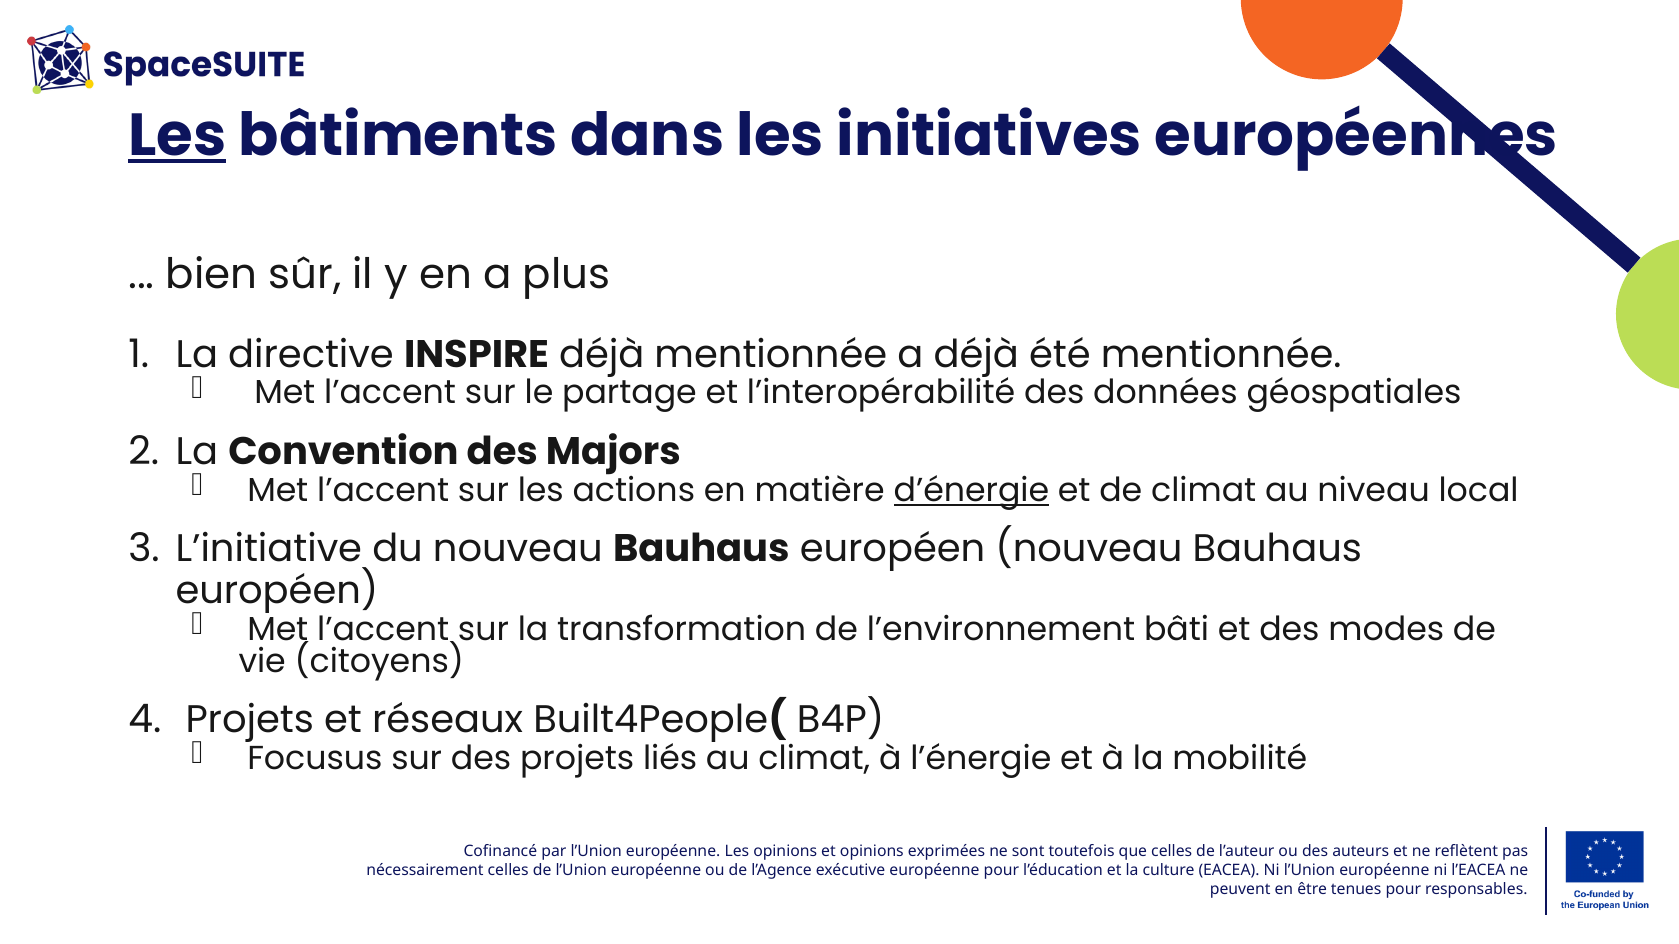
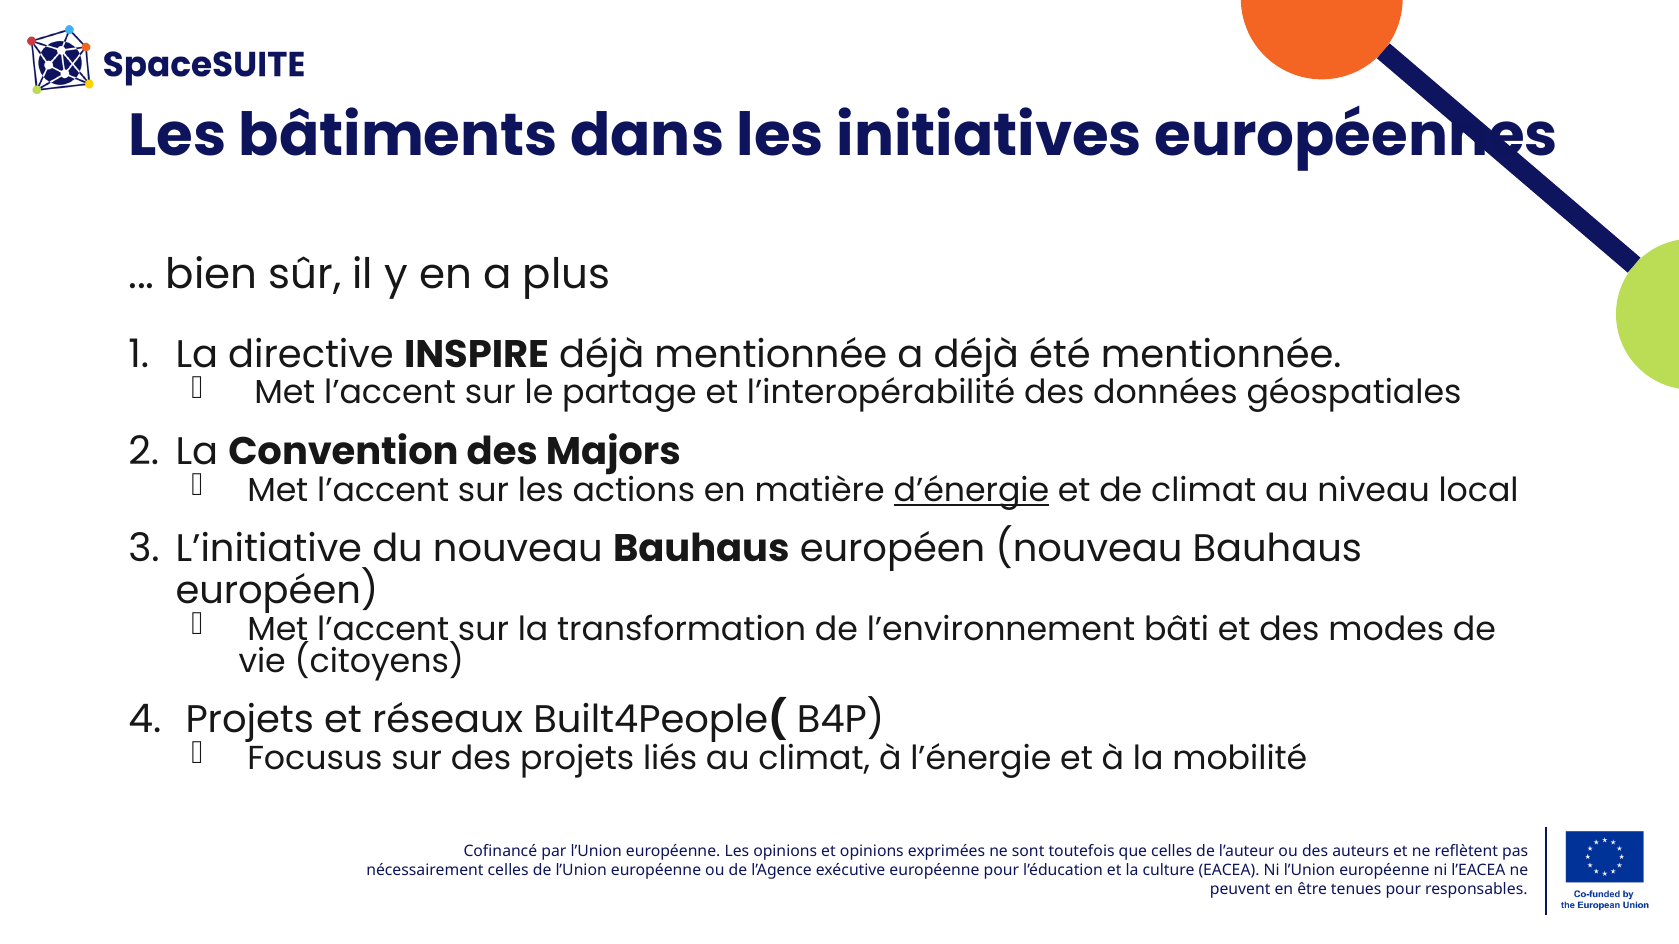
Les at (177, 136) underline: present -> none
